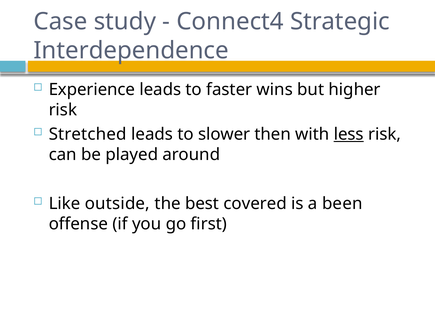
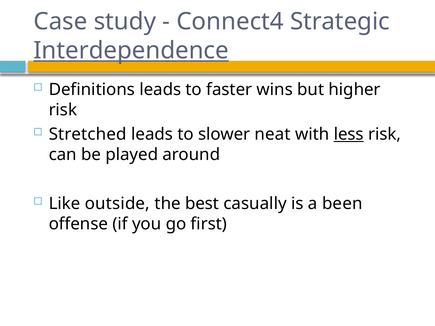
Interdependence underline: none -> present
Experience: Experience -> Definitions
then: then -> neat
covered: covered -> casually
